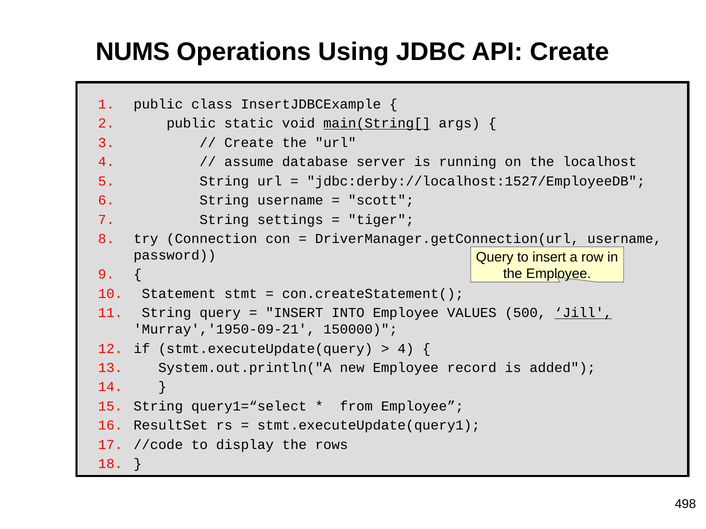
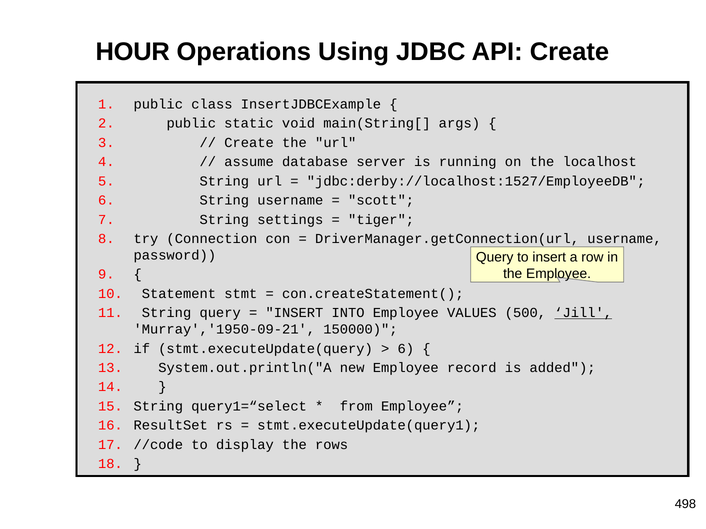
NUMS: NUMS -> HOUR
main(String[ underline: present -> none
4 at (406, 349): 4 -> 6
